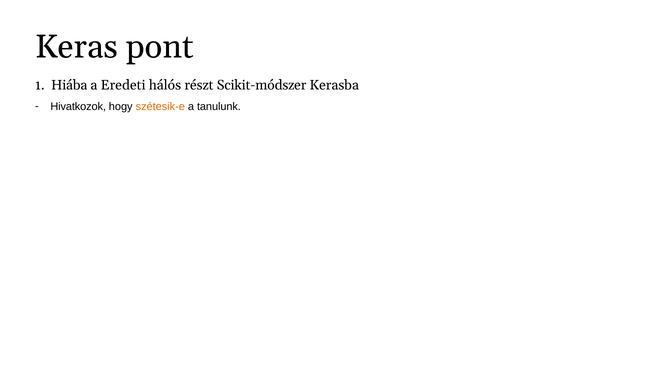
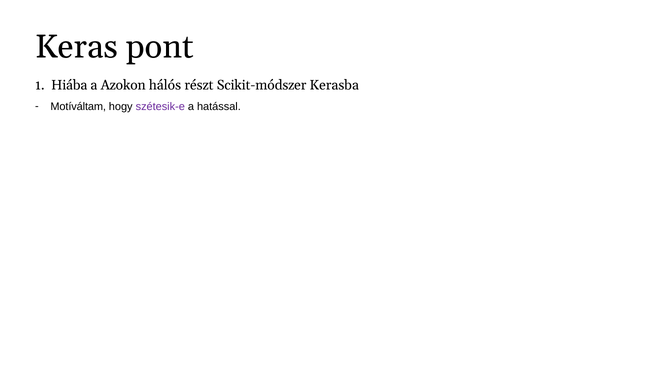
Eredeti: Eredeti -> Azokon
Hivatkozok: Hivatkozok -> Motíváltam
szétesik-e colour: orange -> purple
tanulunk: tanulunk -> hatással
